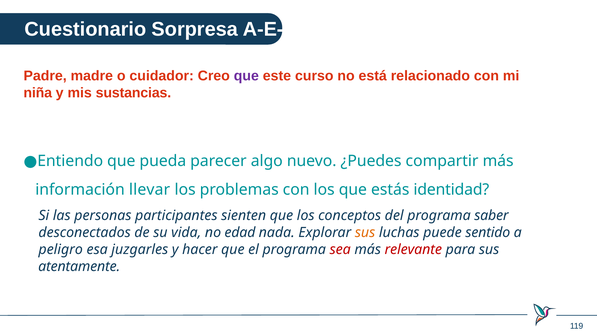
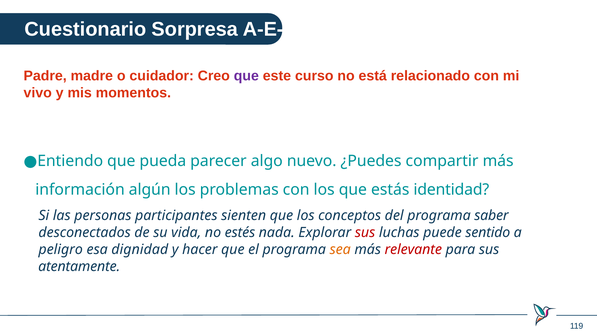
niña: niña -> vivo
sustancias: sustancias -> momentos
llevar: llevar -> algún
edad: edad -> estés
sus at (365, 232) colour: orange -> red
juzgarles: juzgarles -> dignidad
sea colour: red -> orange
